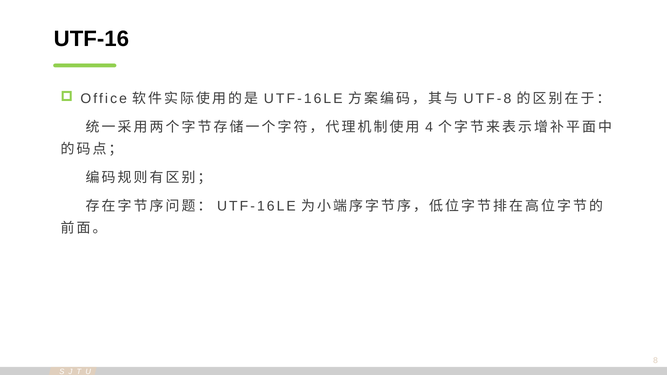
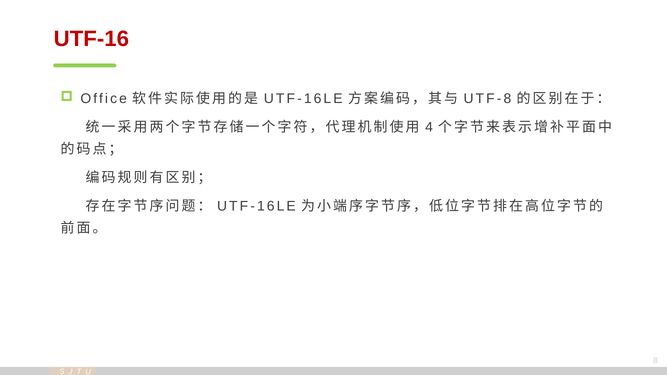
UTF-16 colour: black -> red
